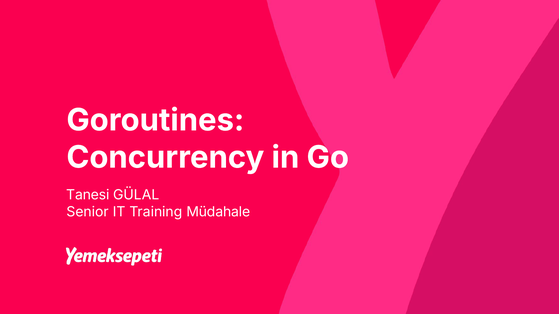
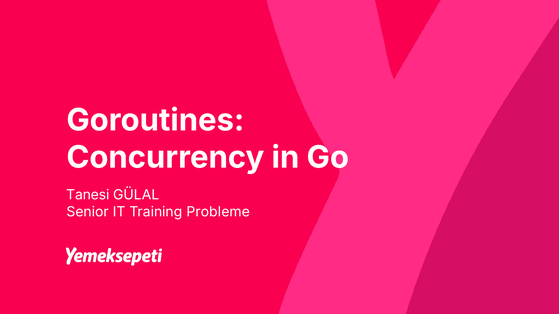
Müdahale: Müdahale -> Probleme
